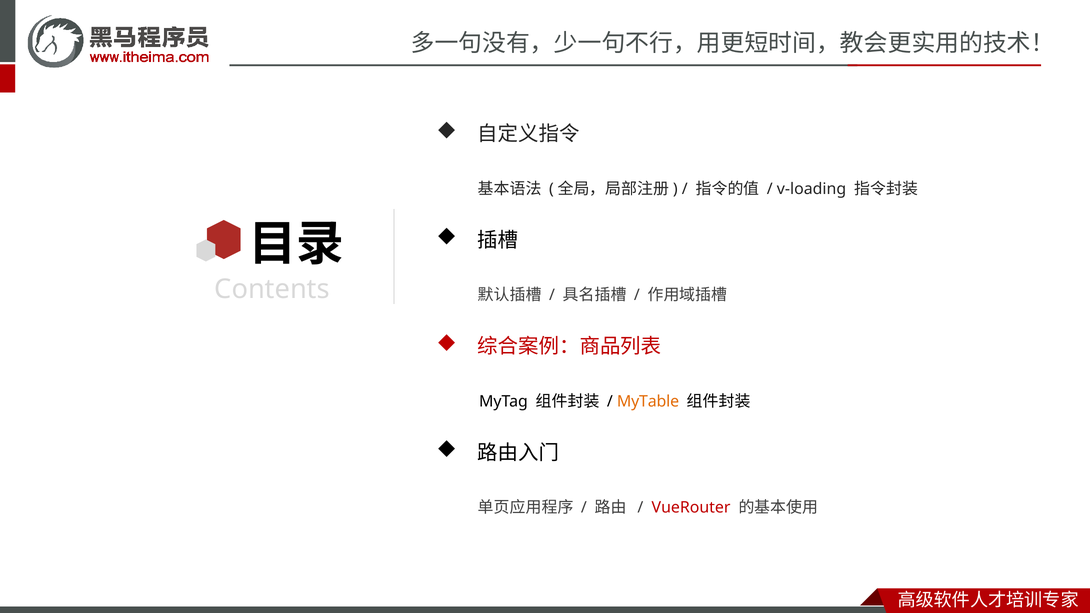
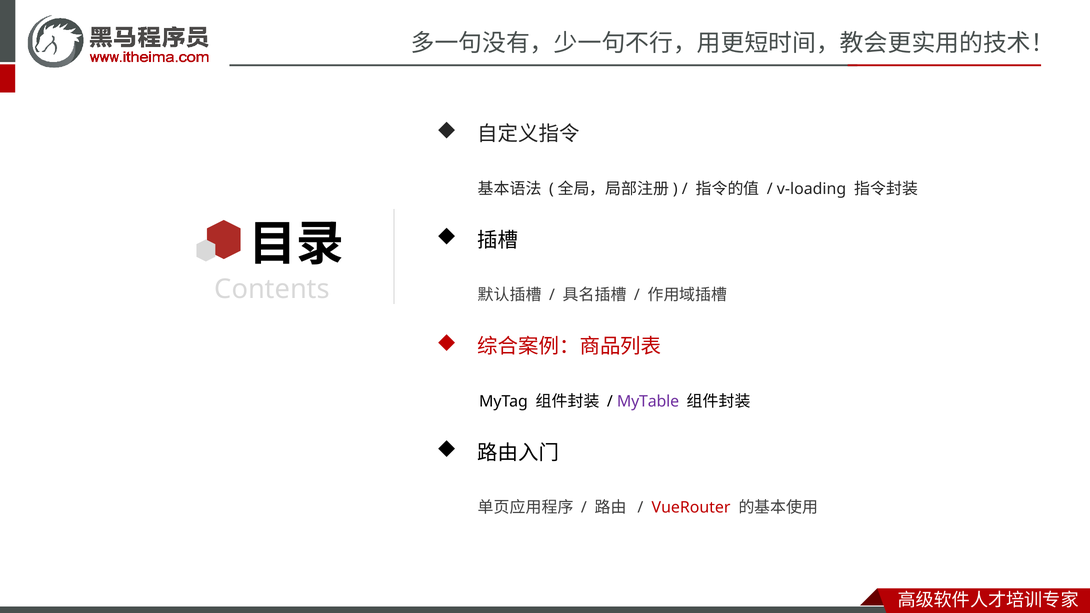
MyTable colour: orange -> purple
